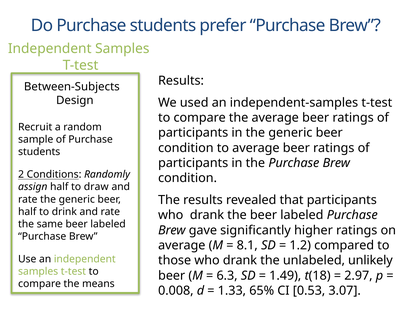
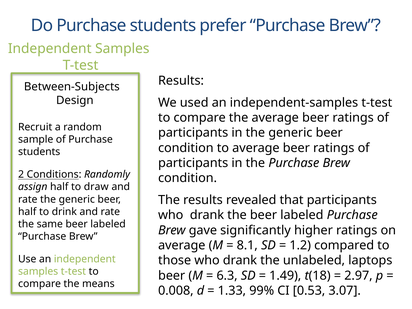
unlikely: unlikely -> laptops
65%: 65% -> 99%
